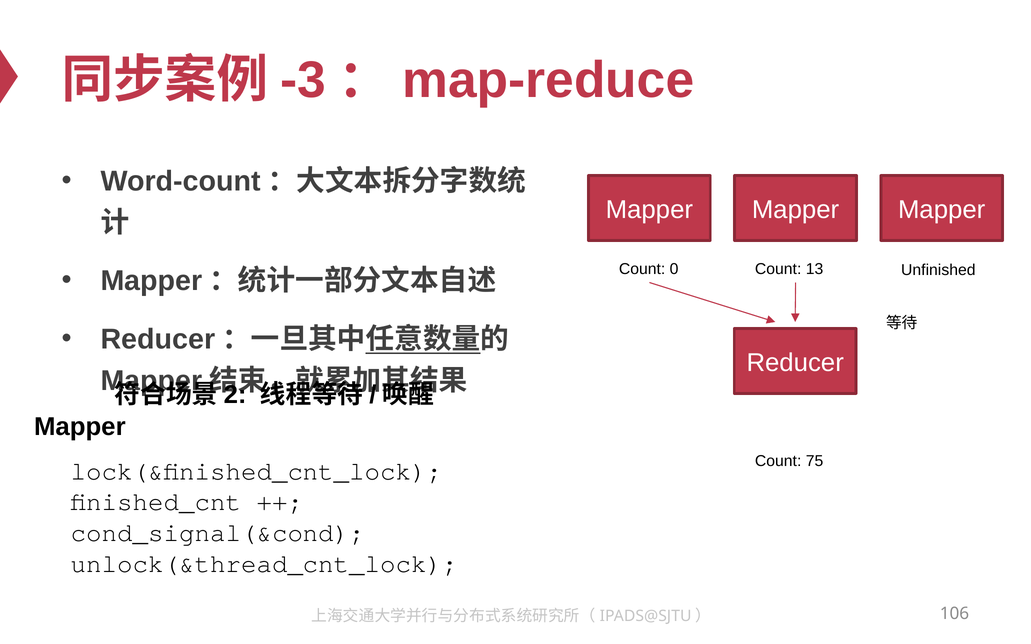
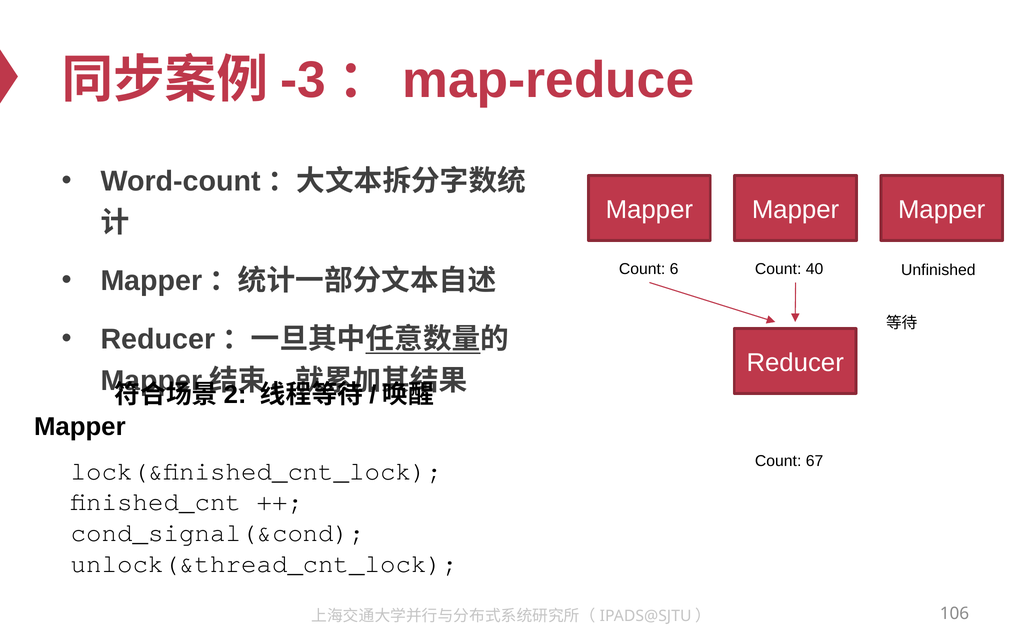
0: 0 -> 6
13: 13 -> 40
75: 75 -> 67
